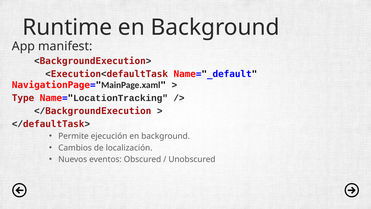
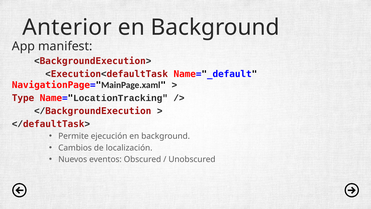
Runtime: Runtime -> Anterior
